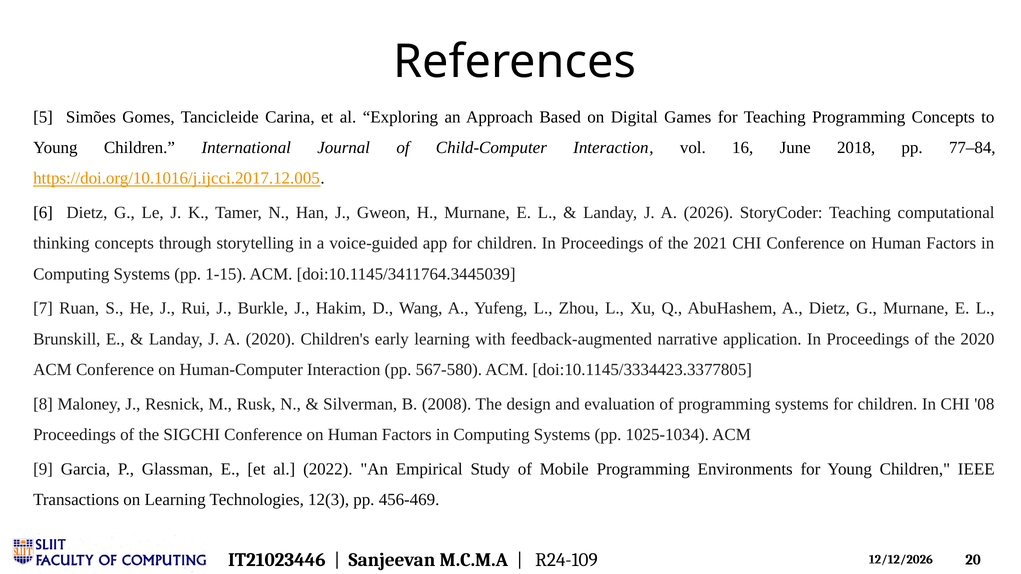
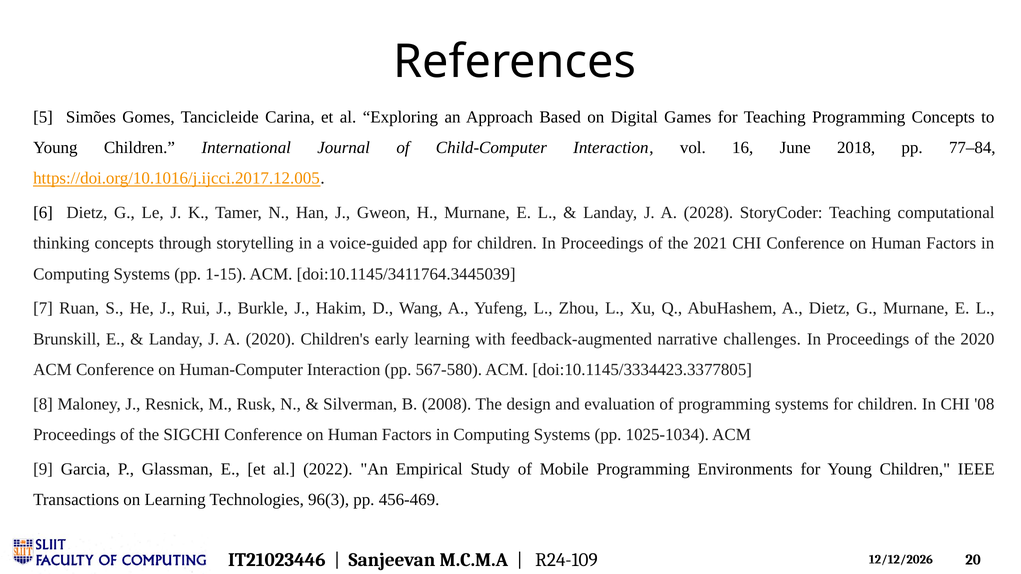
2026: 2026 -> 2028
application: application -> challenges
12(3: 12(3 -> 96(3
